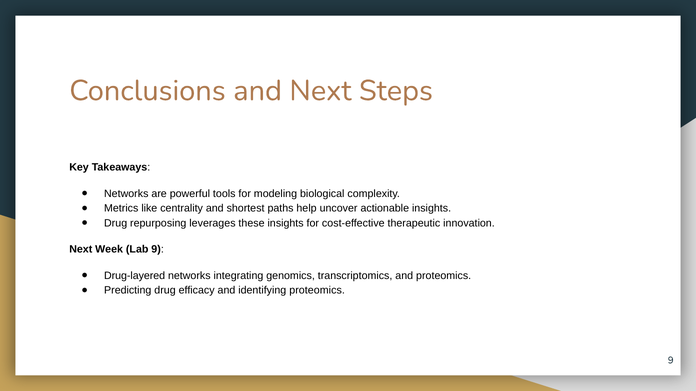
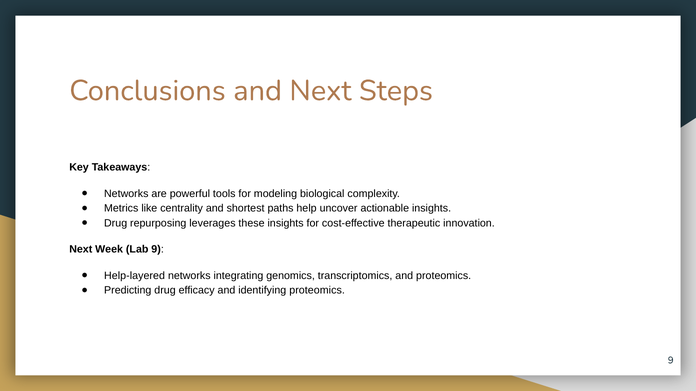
Drug-layered: Drug-layered -> Help-layered
